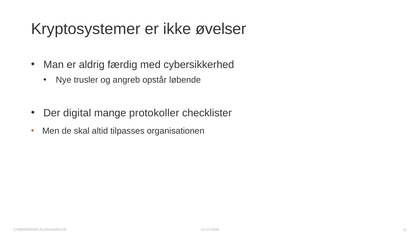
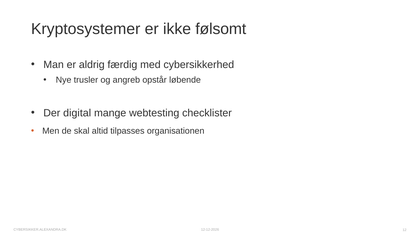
øvelser: øvelser -> følsomt
protokoller: protokoller -> webtesting
